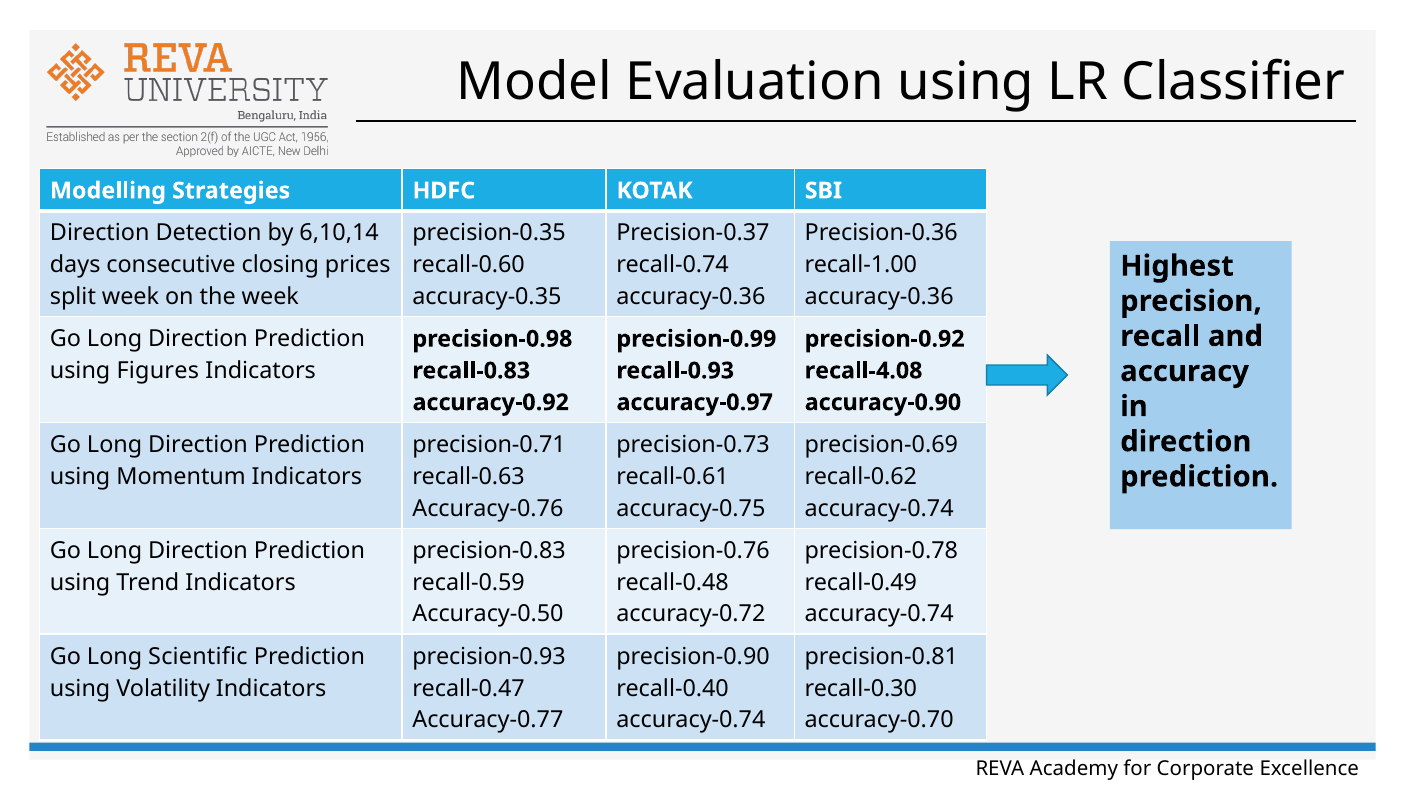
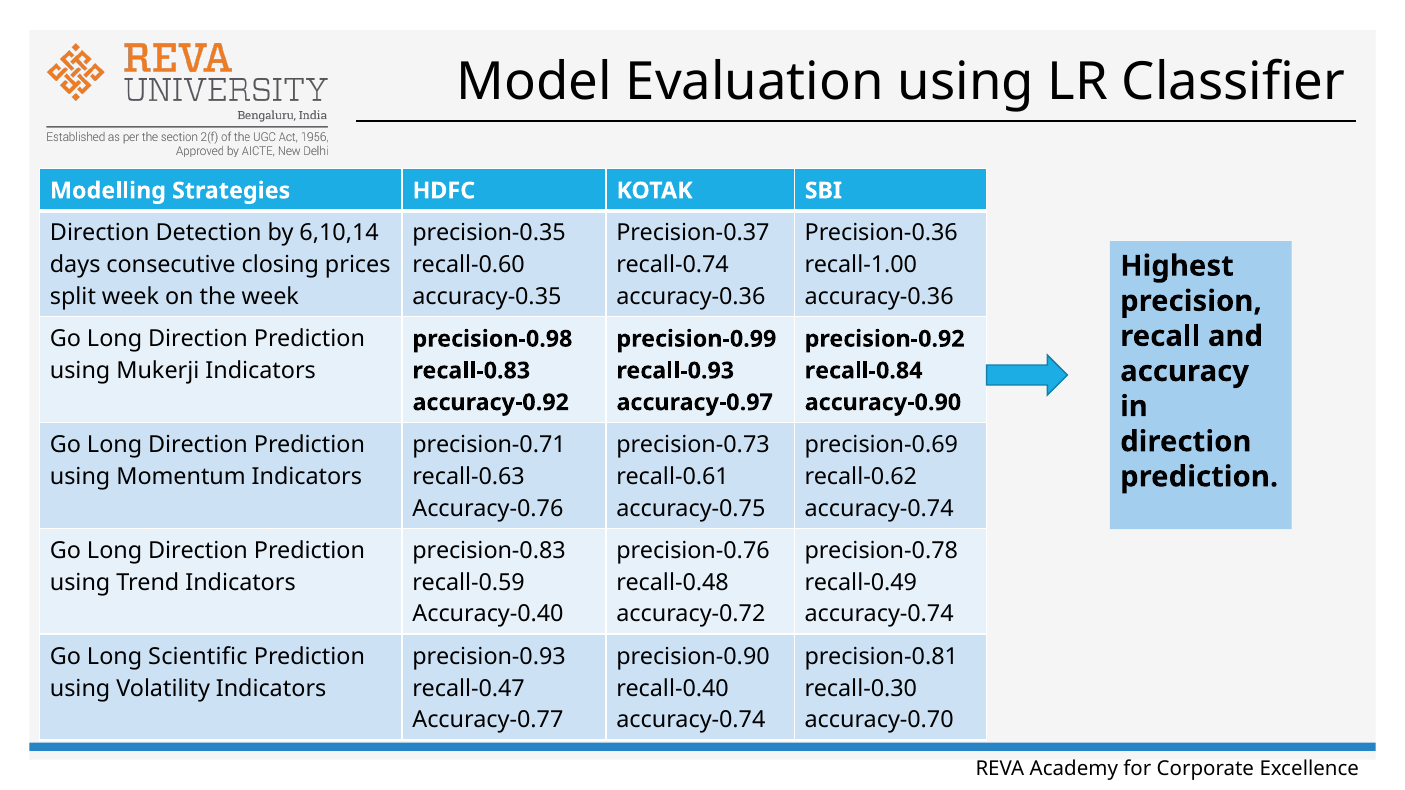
Figures: Figures -> Mukerji
recall-4.08: recall-4.08 -> recall-0.84
Accuracy-0.50: Accuracy-0.50 -> Accuracy-0.40
